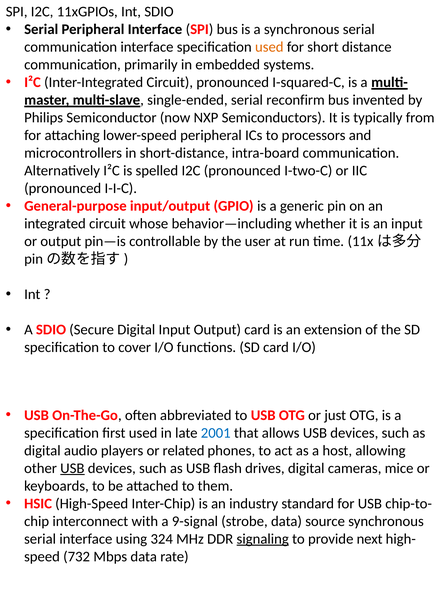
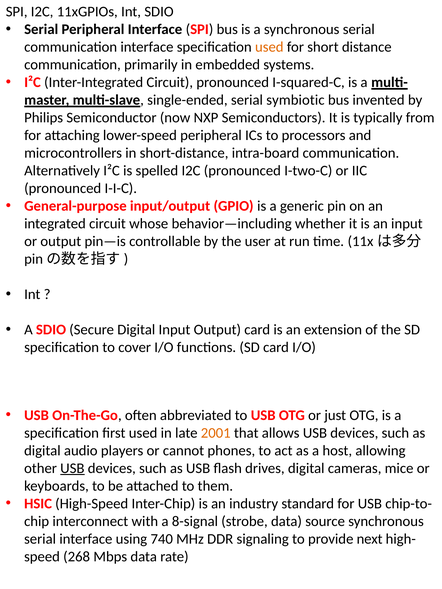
reconfirm: reconfirm -> symbiotic
2001 colour: blue -> orange
related: related -> cannot
9-signal: 9-signal -> 8-signal
324: 324 -> 740
signaling underline: present -> none
732: 732 -> 268
